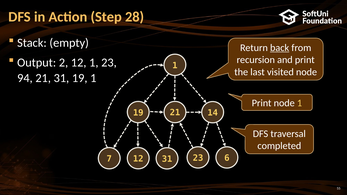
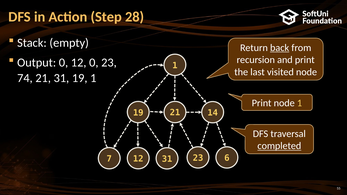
Output 2: 2 -> 0
12 1: 1 -> 0
94: 94 -> 74
completed underline: none -> present
